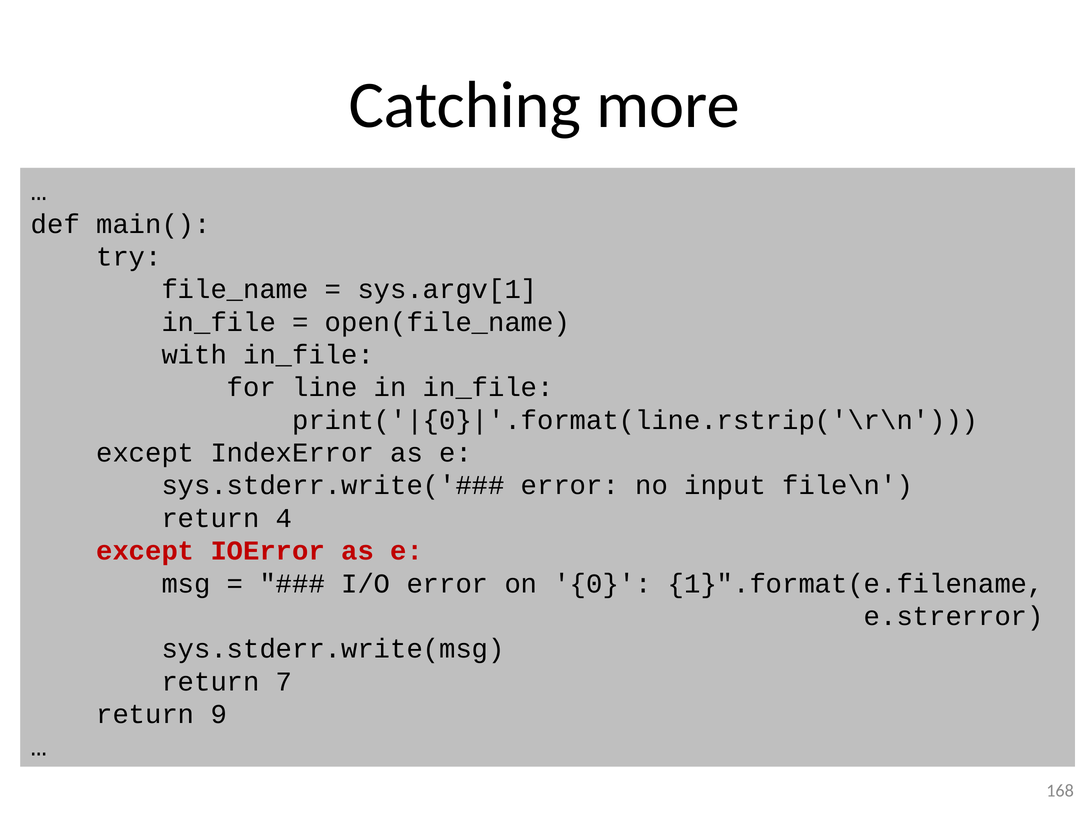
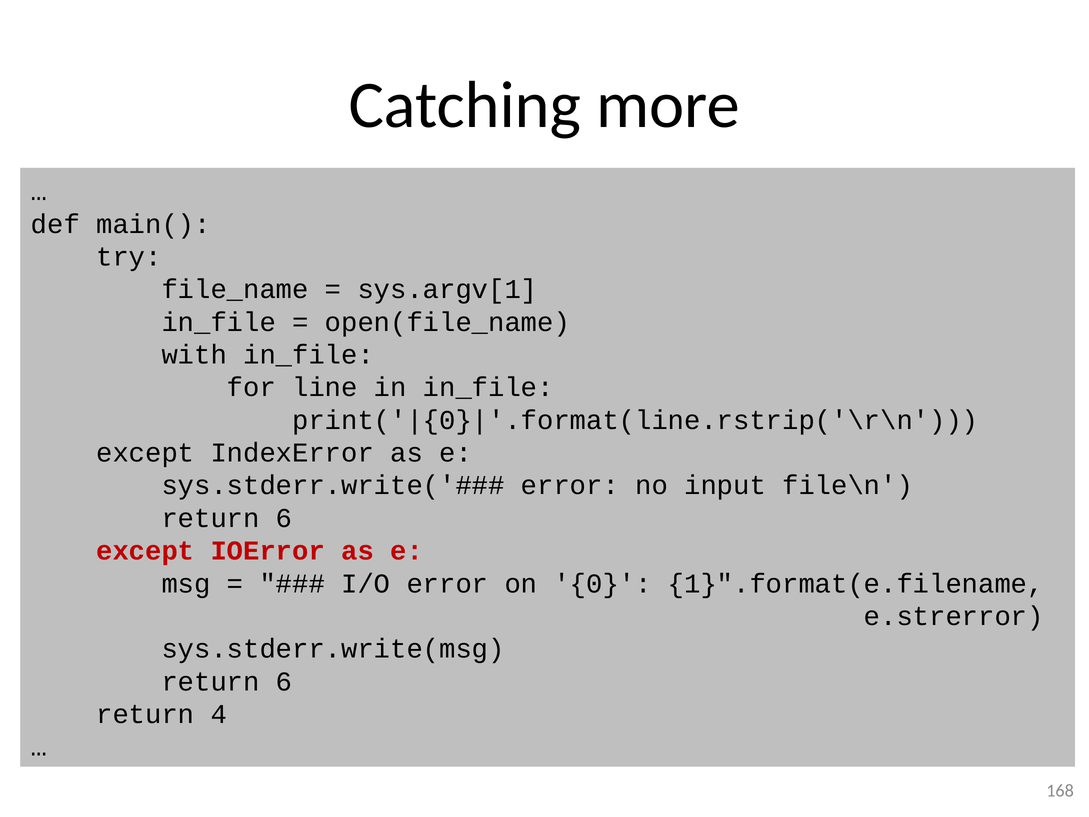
4 at (284, 518): 4 -> 6
7 at (284, 681): 7 -> 6
9: 9 -> 4
